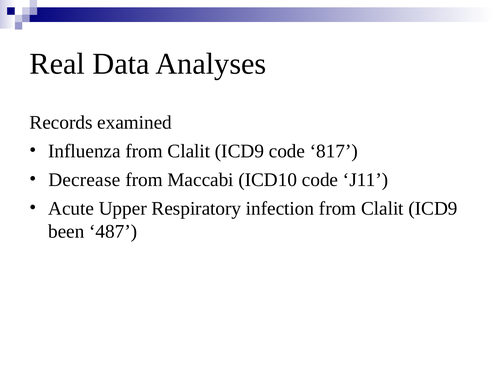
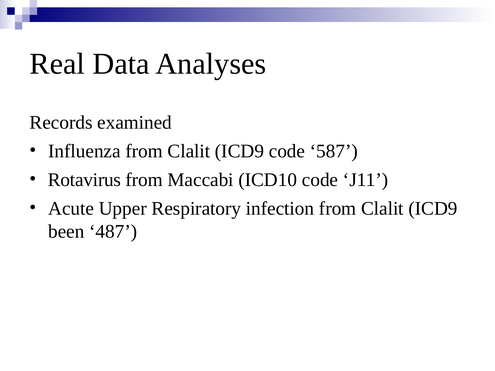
817: 817 -> 587
Decrease: Decrease -> Rotavirus
